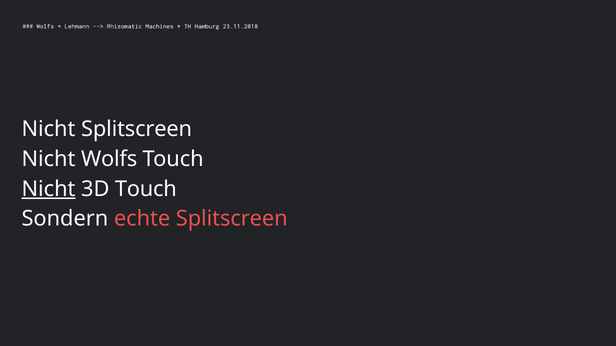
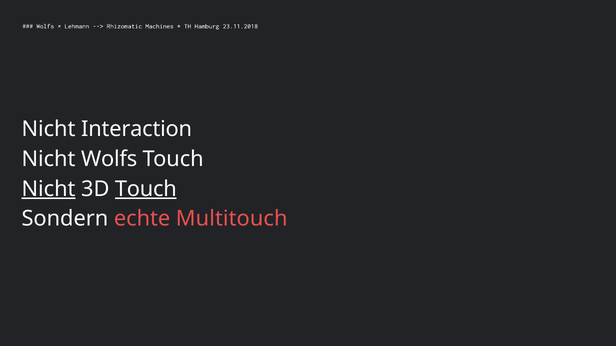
Nicht Splitscreen: Splitscreen -> Interaction
Touch at (146, 189) underline: none -> present
echte Splitscreen: Splitscreen -> Multitouch
